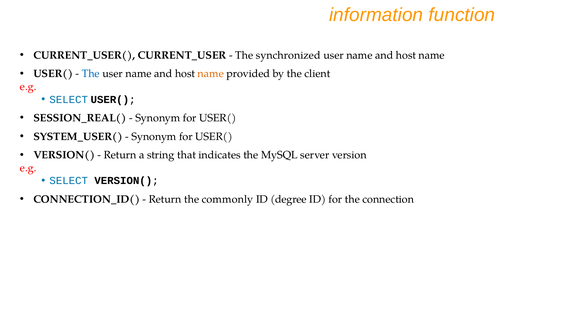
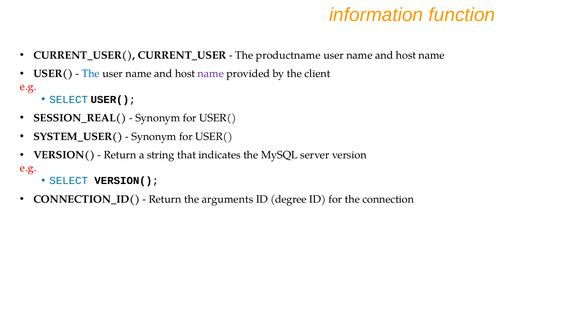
synchronized: synchronized -> productname
name at (211, 74) colour: orange -> purple
commonly: commonly -> arguments
